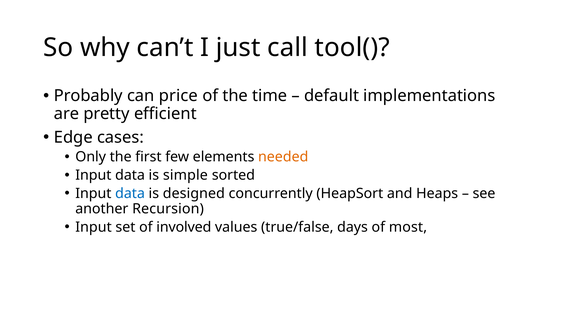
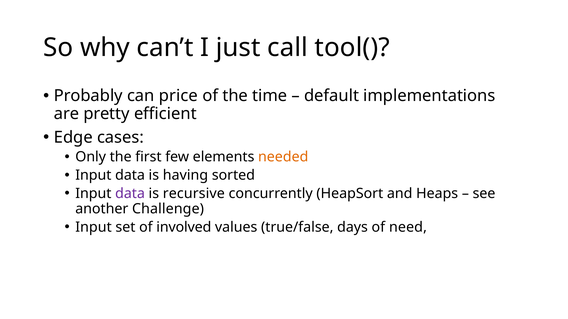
simple: simple -> having
data at (130, 194) colour: blue -> purple
designed: designed -> recursive
Recursion: Recursion -> Challenge
most: most -> need
